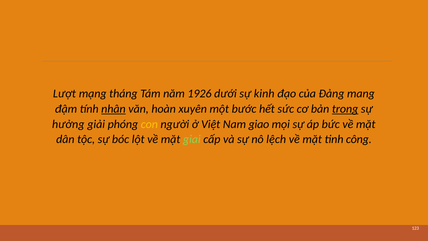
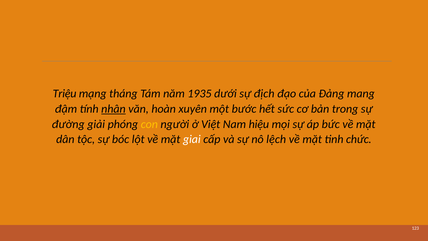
Lượt: Lượt -> Triệu
1926: 1926 -> 1935
kinh: kinh -> địch
trong underline: present -> none
hưởng: hưởng -> đường
giao: giao -> hiệu
giai colour: light green -> white
công: công -> chức
